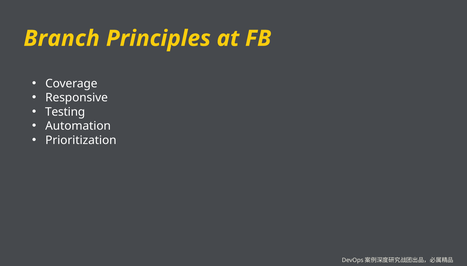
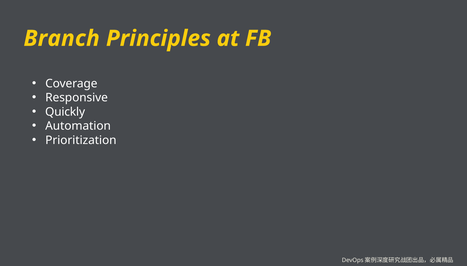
Testing: Testing -> Quickly
